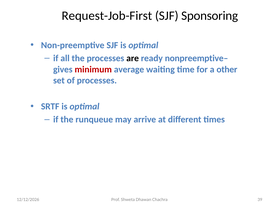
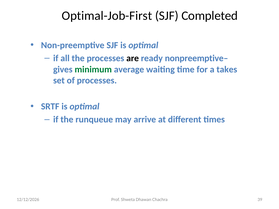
Request-Job-First: Request-Job-First -> Optimal-Job-First
Sponsoring: Sponsoring -> Completed
minimum colour: red -> green
other: other -> takes
